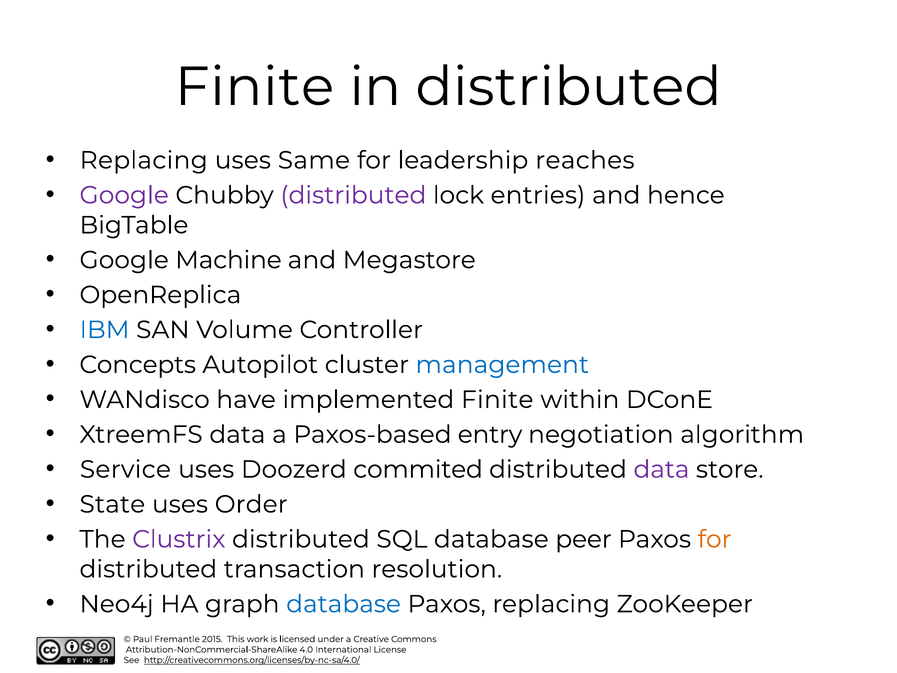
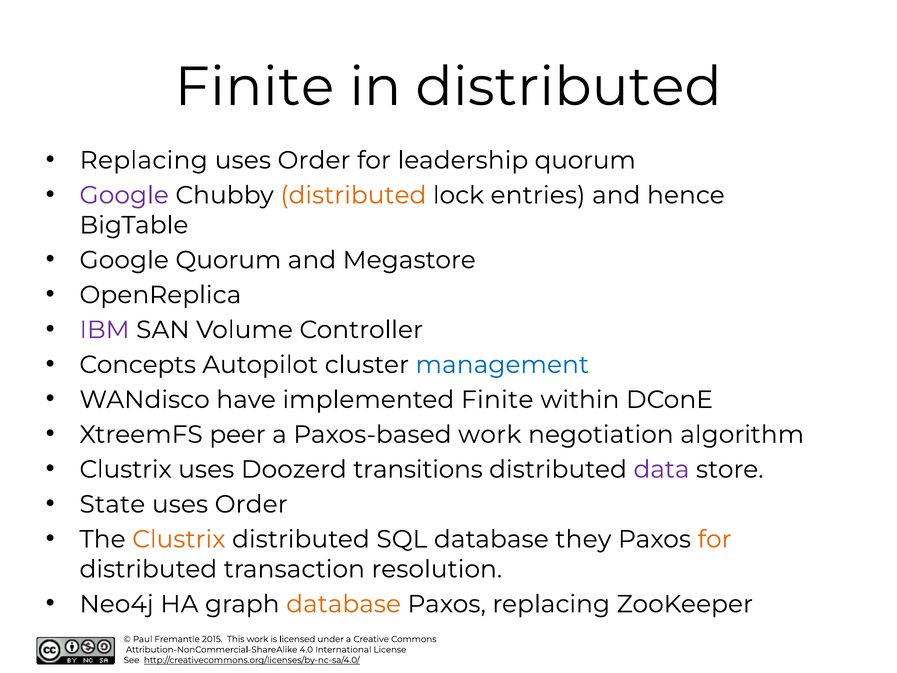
Same at (314, 160): Same -> Order
leadership reaches: reaches -> quorum
distributed at (353, 195) colour: purple -> orange
Google Machine: Machine -> Quorum
IBM colour: blue -> purple
XtreemFS data: data -> peer
Paxos-based entry: entry -> work
Service at (125, 469): Service -> Clustrix
commited: commited -> transitions
Clustrix at (179, 539) colour: purple -> orange
peer: peer -> they
database at (344, 604) colour: blue -> orange
